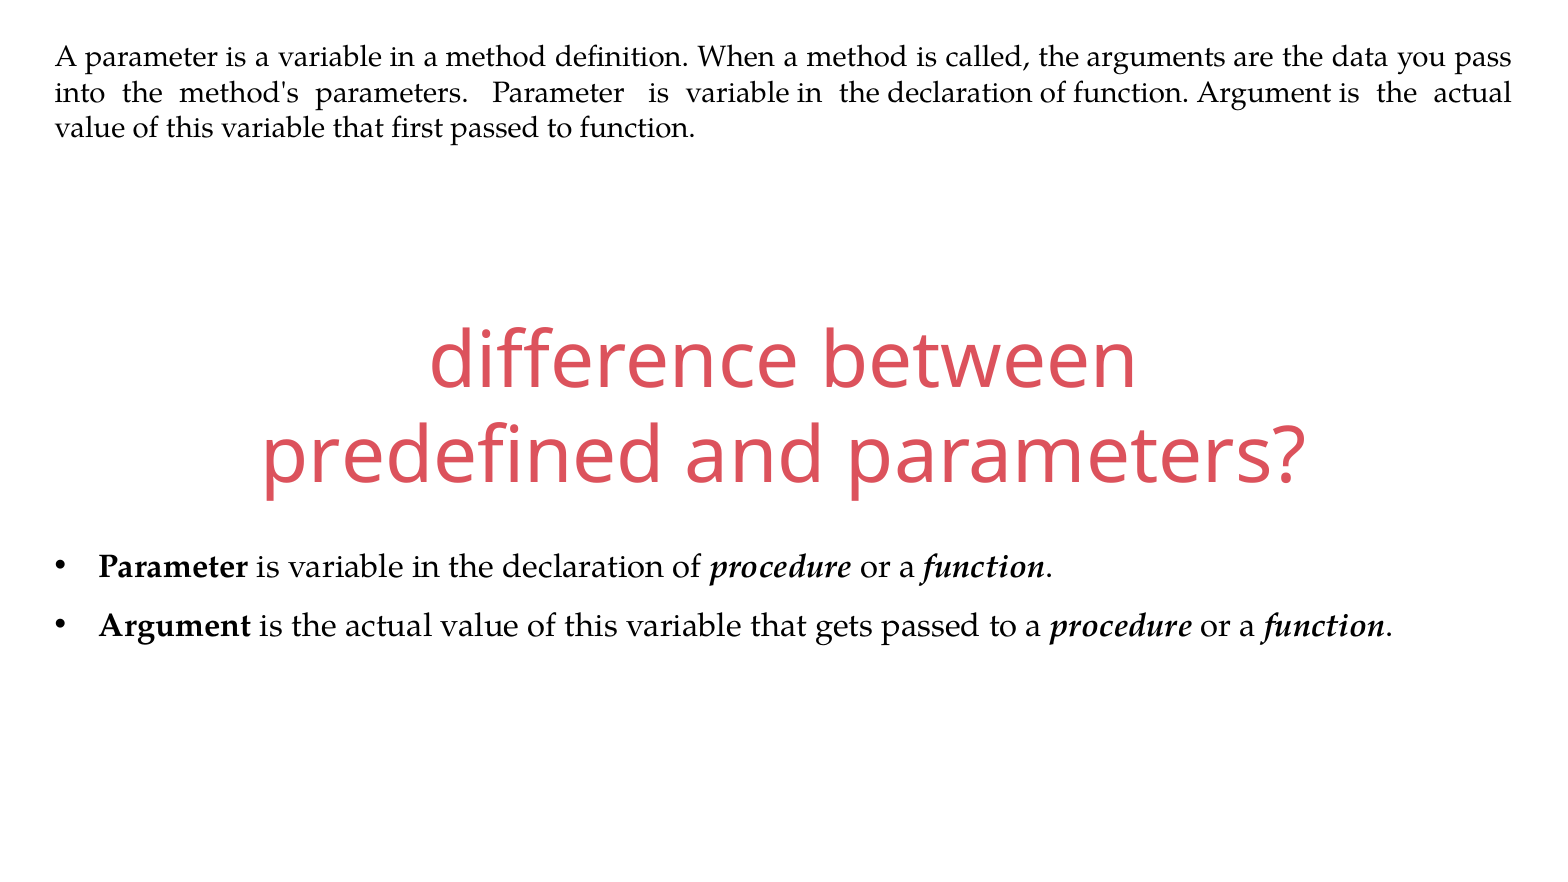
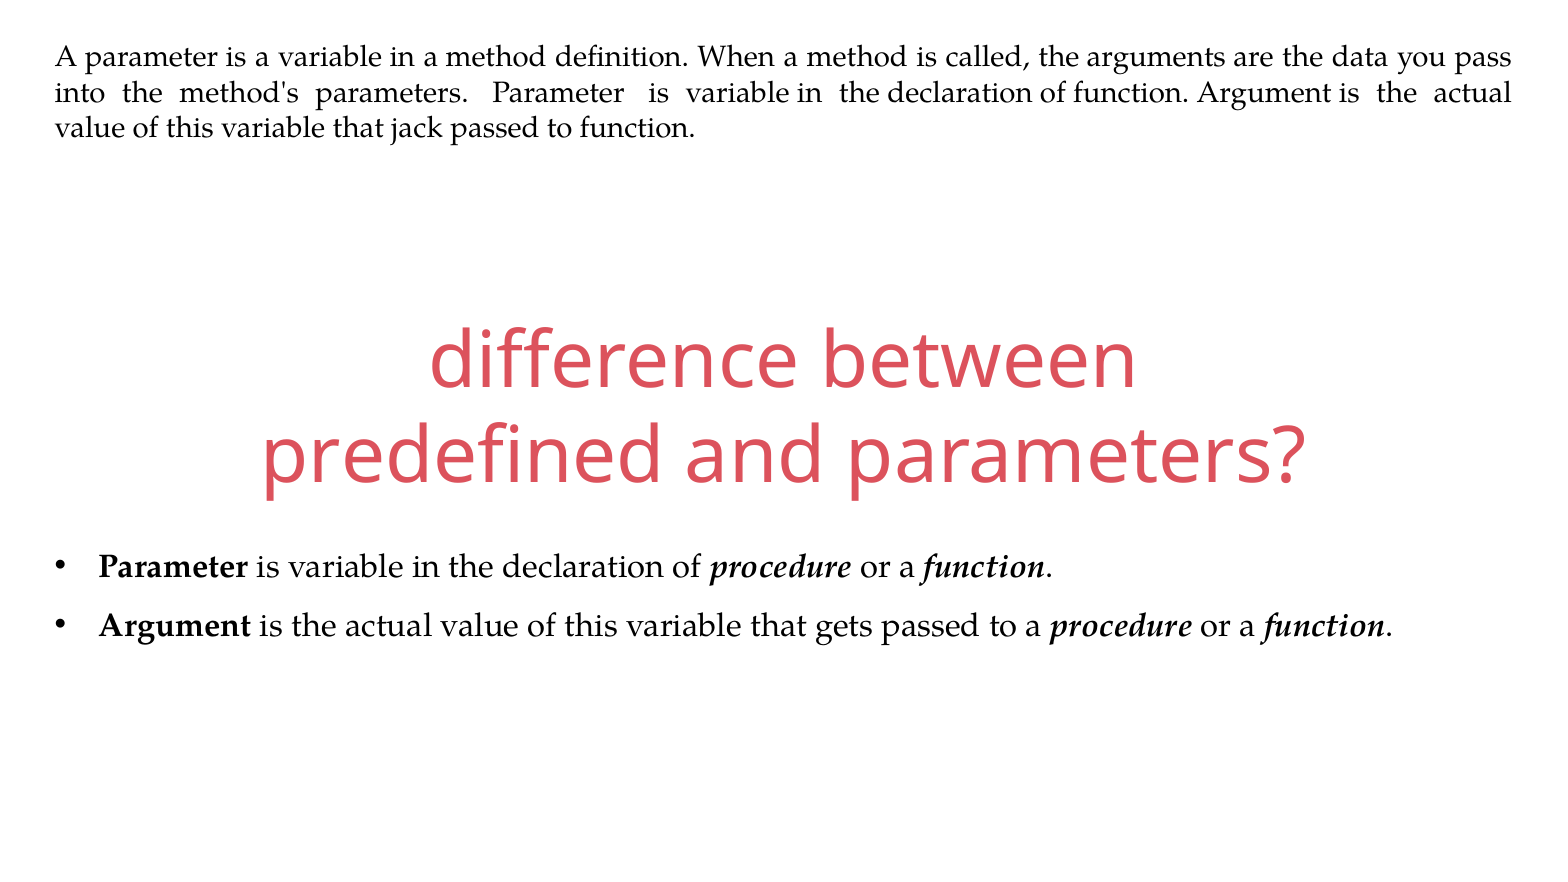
first: first -> jack
